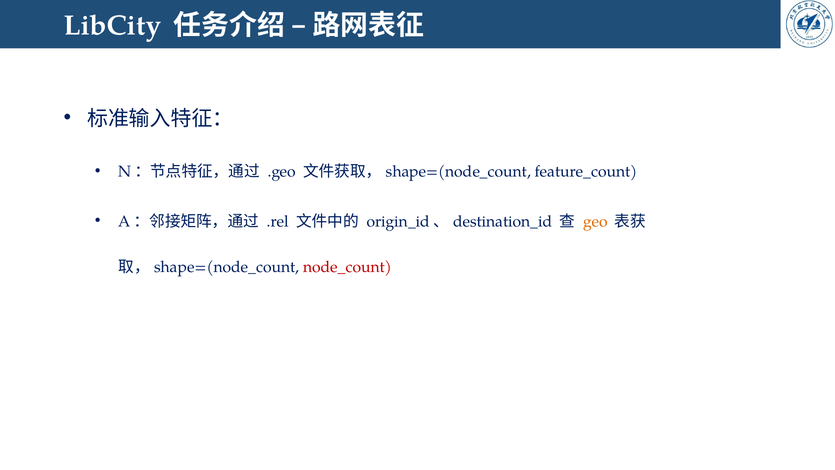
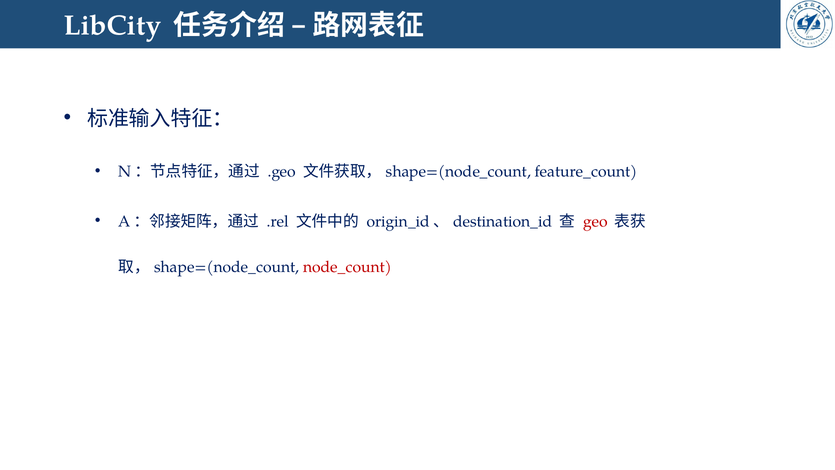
geo colour: orange -> red
